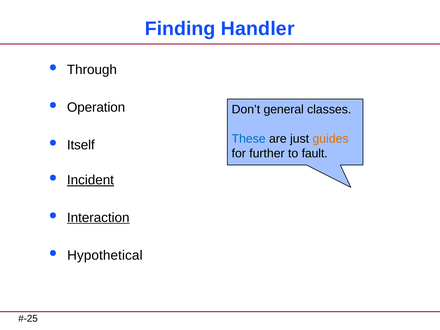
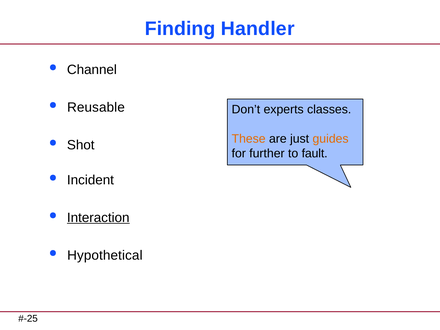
Through: Through -> Channel
Operation: Operation -> Reusable
general: general -> experts
These colour: blue -> orange
Itself: Itself -> Shot
Incident underline: present -> none
